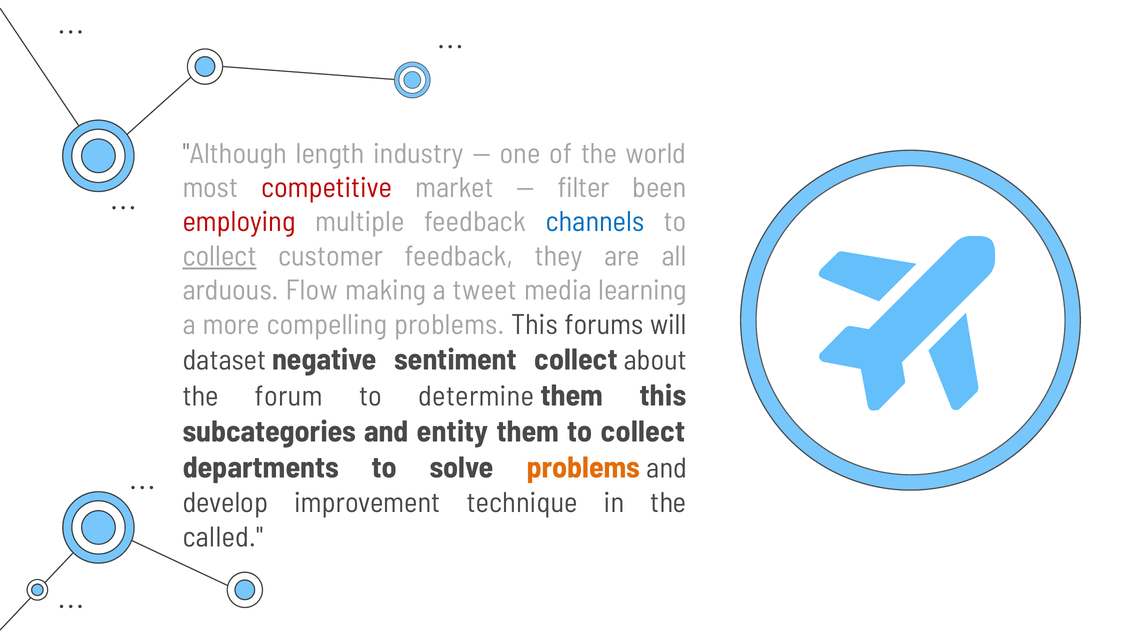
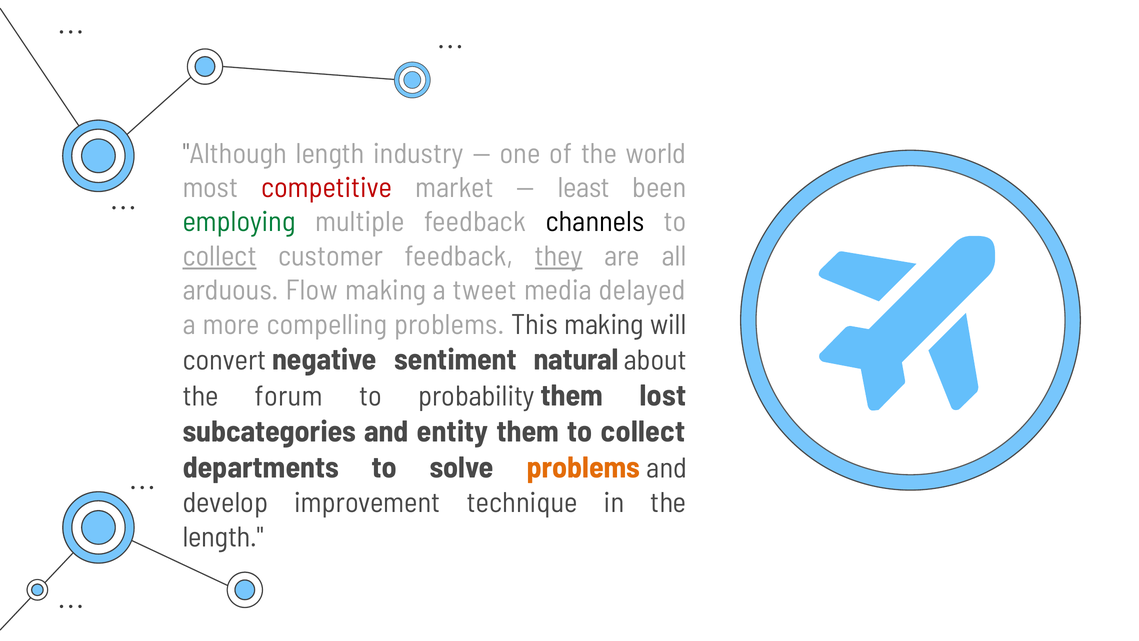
filter: filter -> least
employing colour: red -> green
channels colour: blue -> black
they underline: none -> present
learning: learning -> delayed
This forums: forums -> making
dataset: dataset -> convert
sentiment collect: collect -> natural
determine: determine -> probability
them this: this -> lost
called at (223, 537): called -> length
